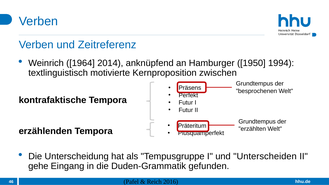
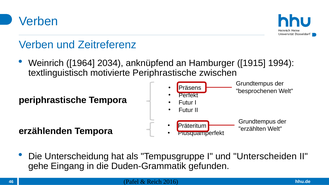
2014: 2014 -> 2034
1950: 1950 -> 1915
motivierte Kernproposition: Kernproposition -> Periphrastische
kontrafaktische at (53, 100): kontrafaktische -> periphrastische
